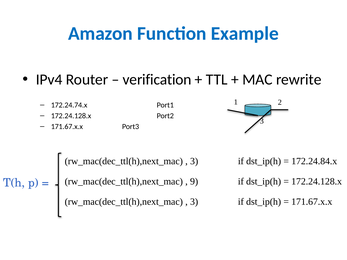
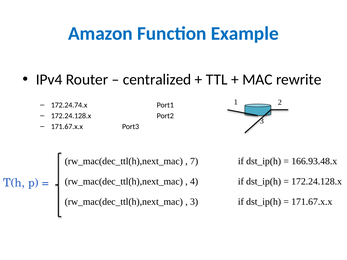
verification: verification -> centralized
3 at (194, 161): 3 -> 7
172.24.84.x: 172.24.84.x -> 166.93.48.x
9: 9 -> 4
